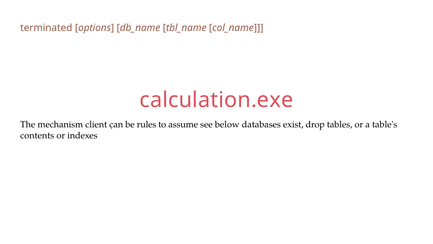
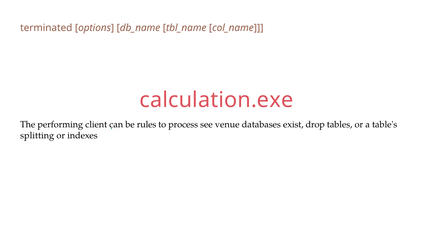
mechanism: mechanism -> performing
assume: assume -> process
below: below -> venue
contents: contents -> splitting
